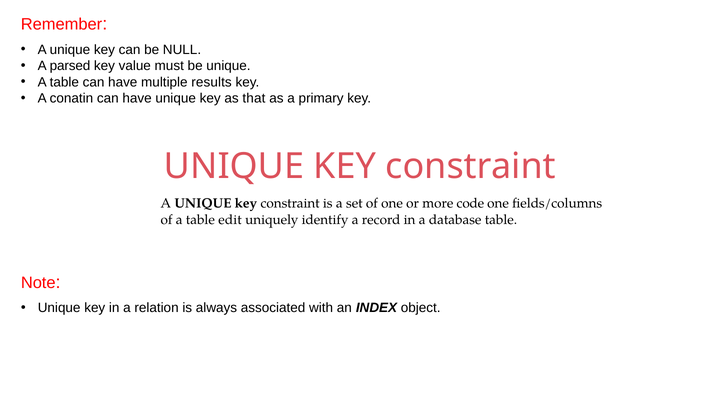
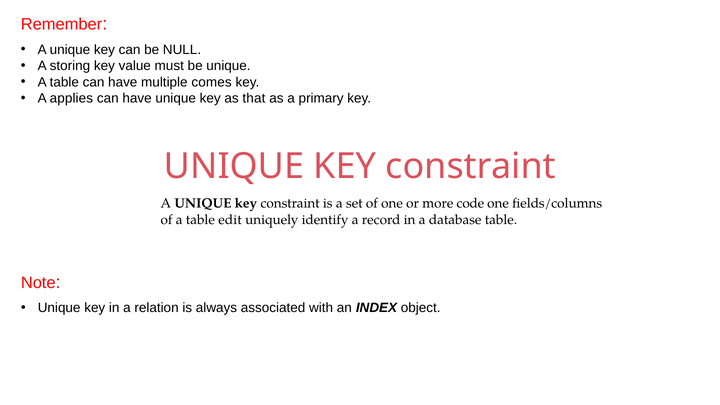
parsed: parsed -> storing
results: results -> comes
conatin: conatin -> applies
